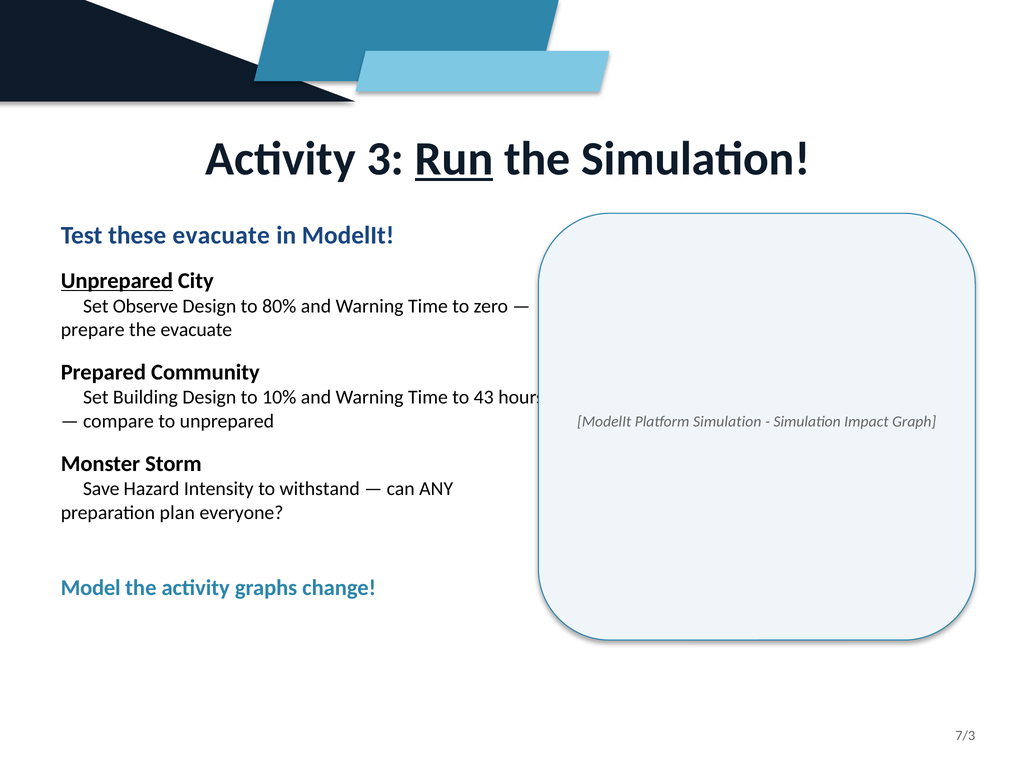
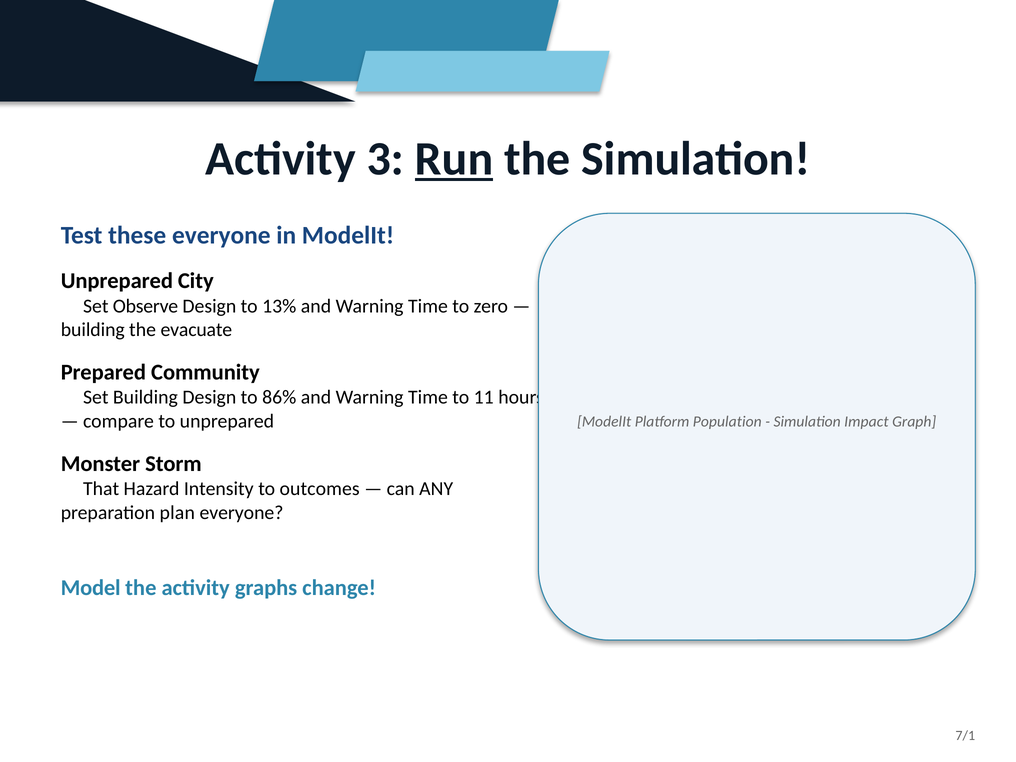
these evacuate: evacuate -> everyone
Unprepared at (117, 281) underline: present -> none
80%: 80% -> 13%
prepare at (93, 330): prepare -> building
10%: 10% -> 86%
43: 43 -> 11
Platform Simulation: Simulation -> Population
Save: Save -> That
withstand: withstand -> outcomes
7/3: 7/3 -> 7/1
